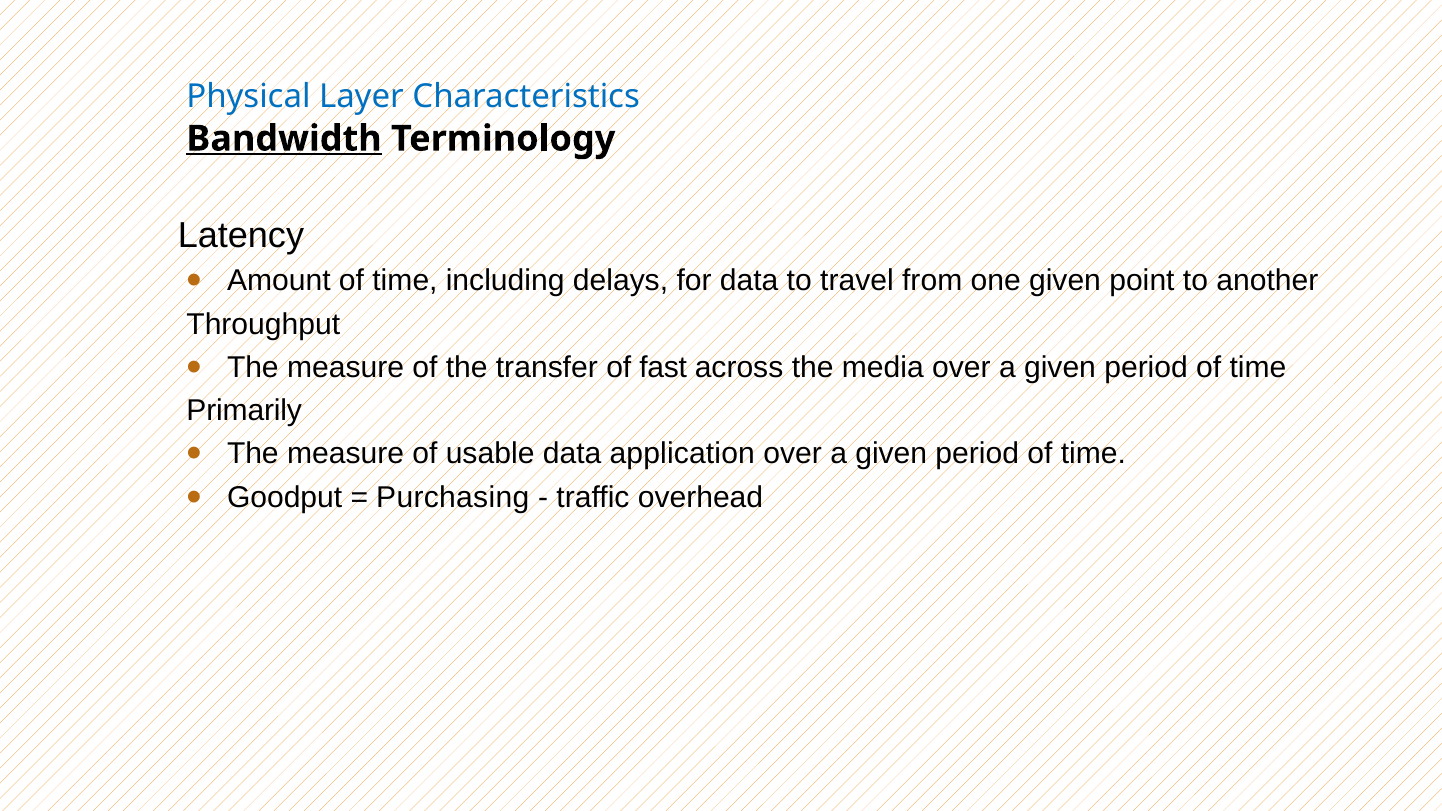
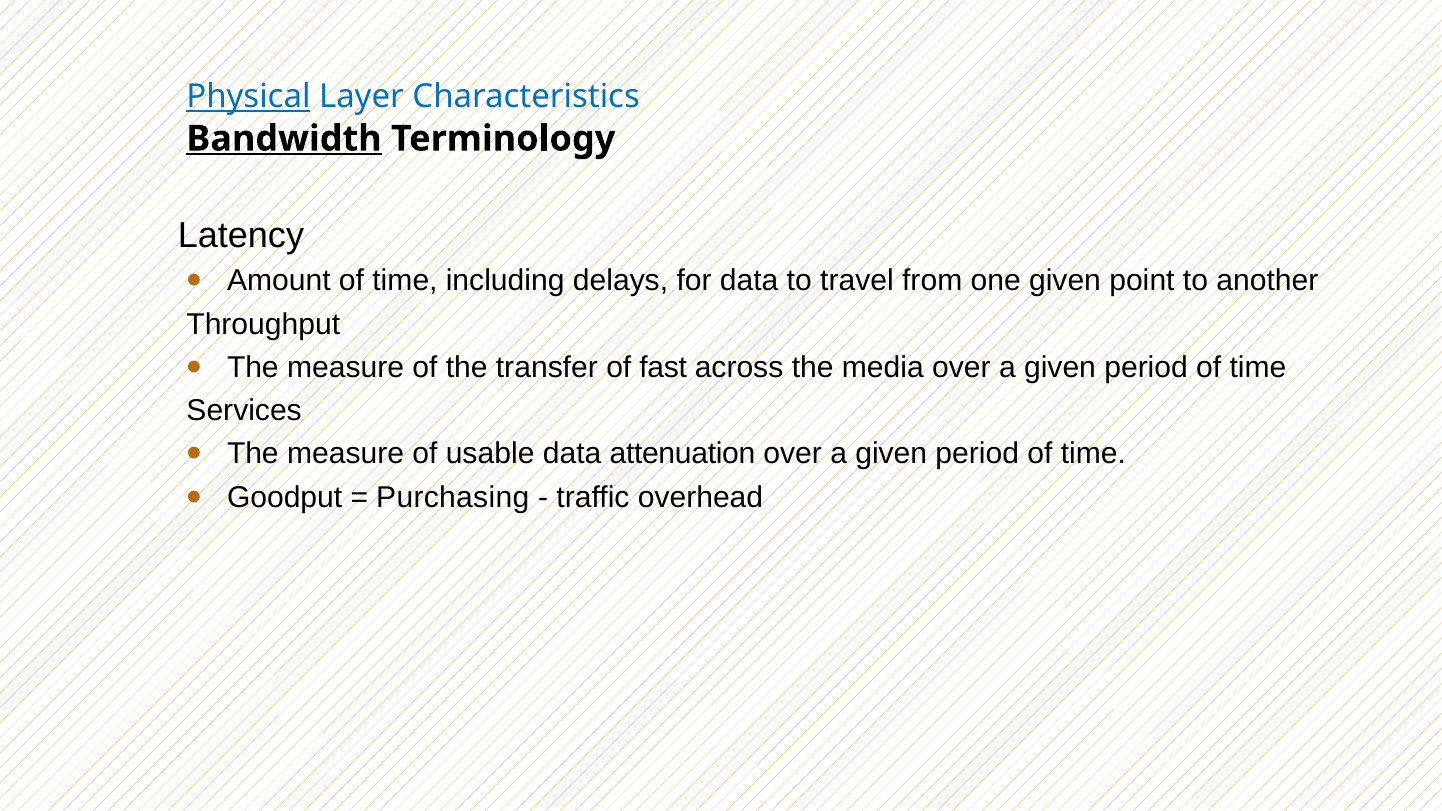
Physical underline: none -> present
Primarily: Primarily -> Services
application: application -> attenuation
